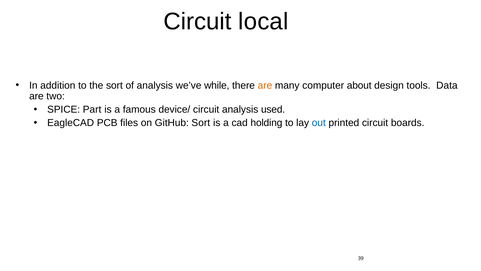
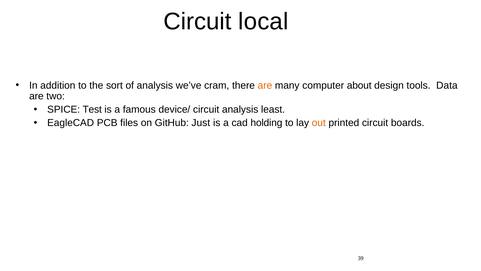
while: while -> cram
Part: Part -> Test
used: used -> least
GitHub Sort: Sort -> Just
out colour: blue -> orange
